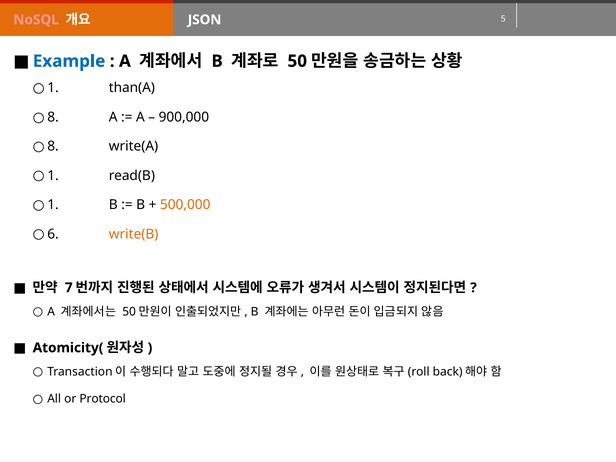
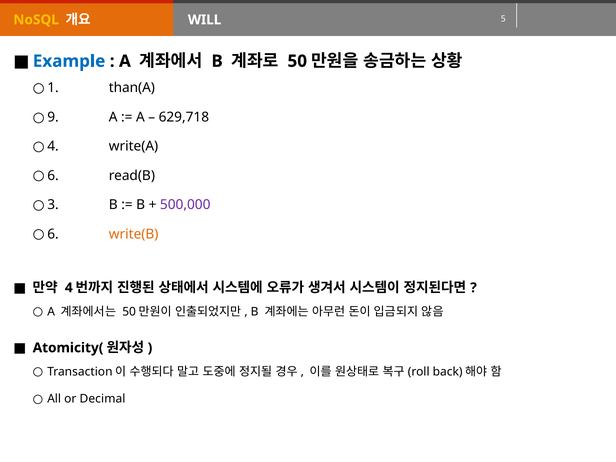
NoSQL colour: pink -> yellow
JSON: JSON -> WILL
8 at (53, 117): 8 -> 9
900,000: 900,000 -> 629,718
8 at (53, 146): 8 -> 4
1 at (53, 176): 1 -> 6
1 at (53, 205): 1 -> 3
500,000 colour: orange -> purple
7 at (69, 288): 7 -> 4
Protocol: Protocol -> Decimal
